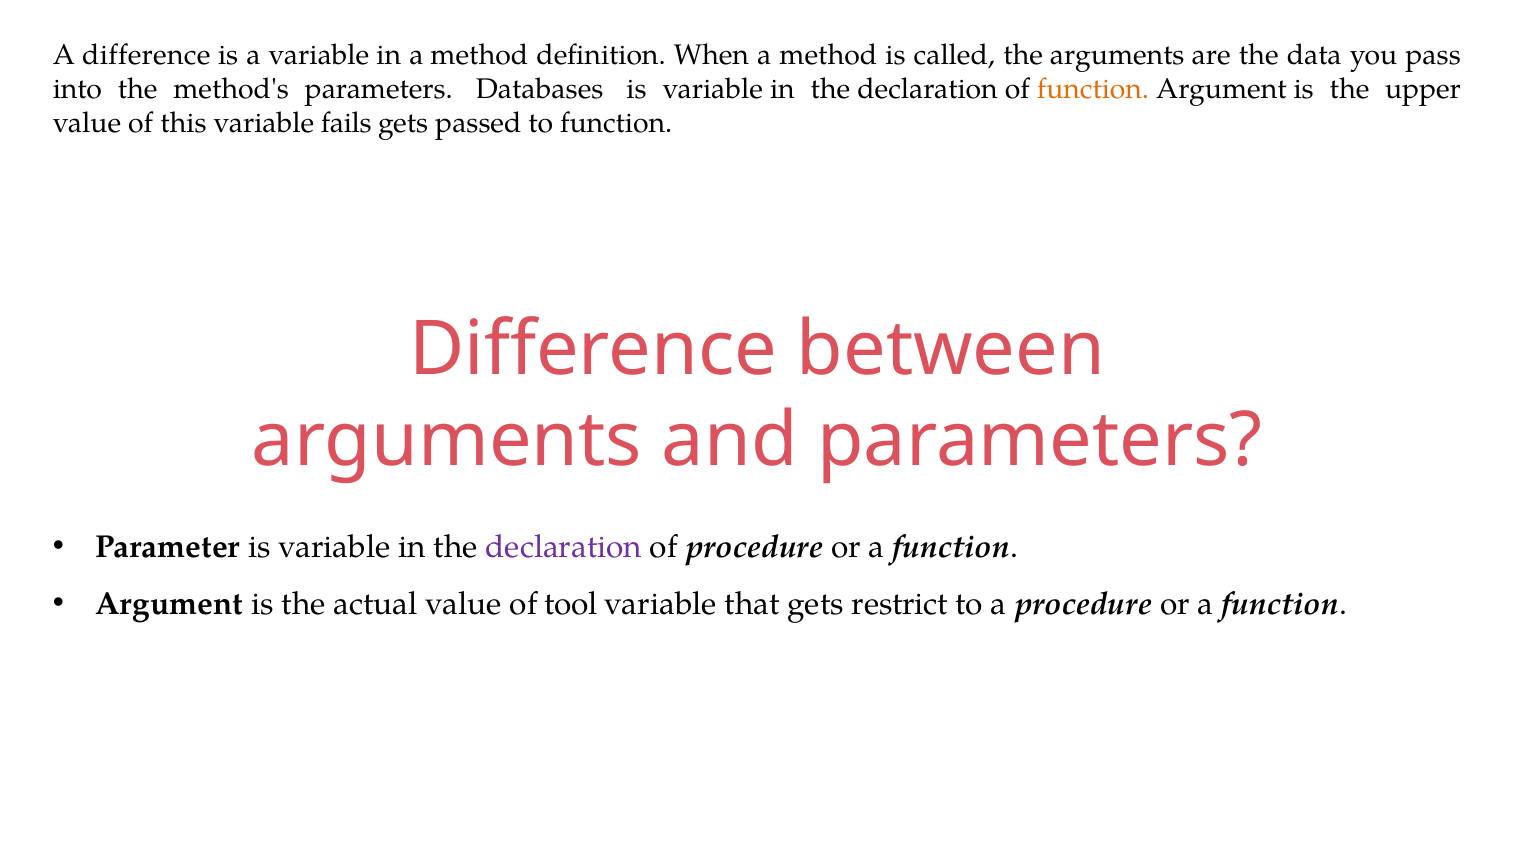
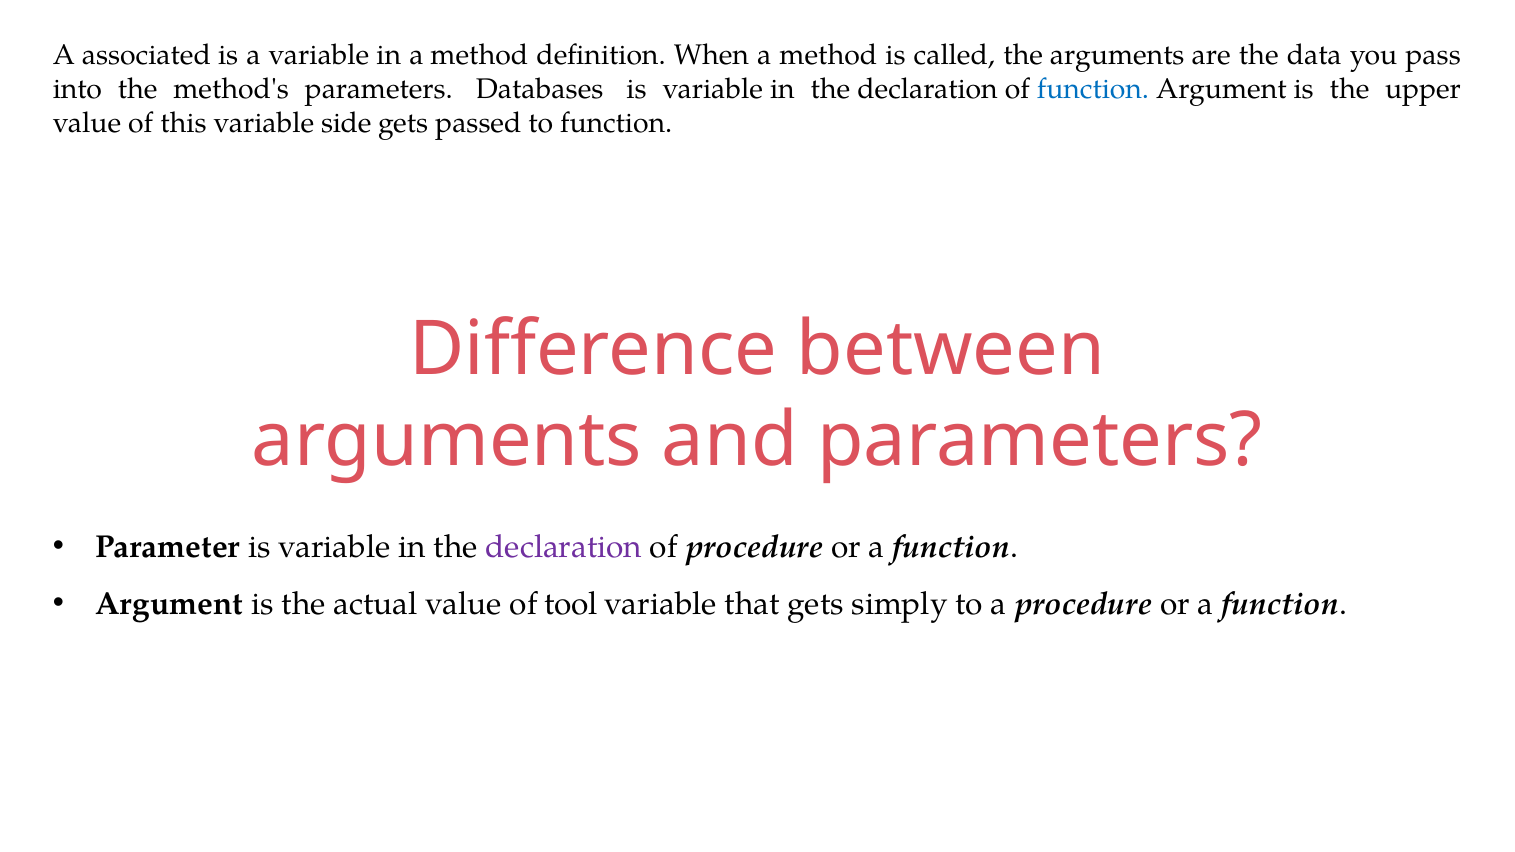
A difference: difference -> associated
function at (1093, 89) colour: orange -> blue
fails: fails -> side
restrict: restrict -> simply
